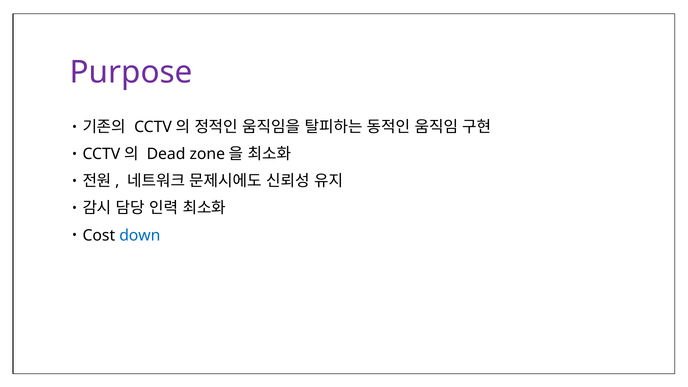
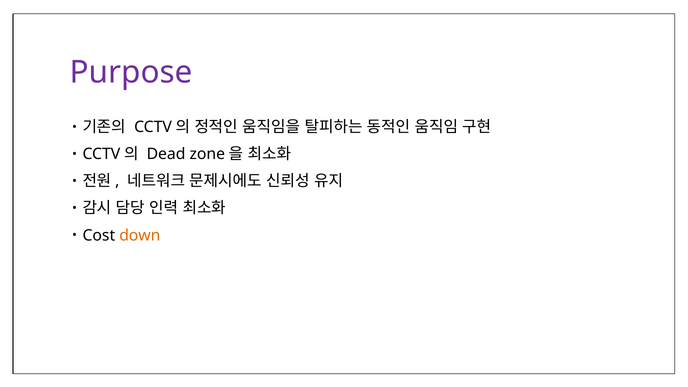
down colour: blue -> orange
